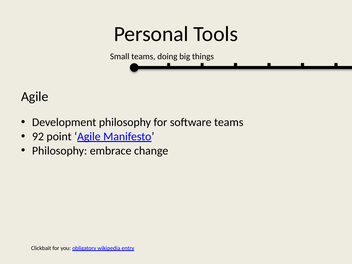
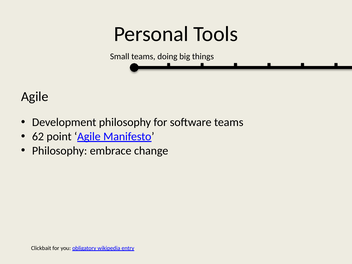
92: 92 -> 62
